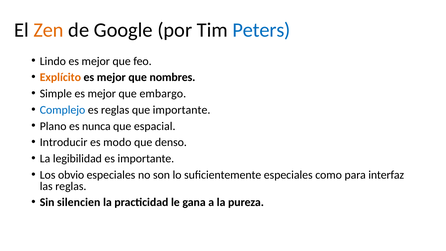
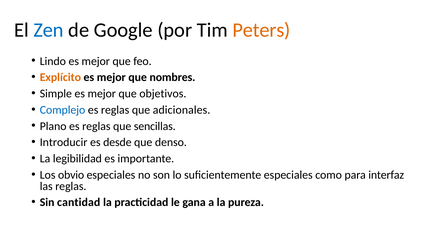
Zen colour: orange -> blue
Peters colour: blue -> orange
embargo: embargo -> objetivos
que importante: importante -> adicionales
Plano es nunca: nunca -> reglas
espacial: espacial -> sencillas
modo: modo -> desde
silencien: silencien -> cantidad
